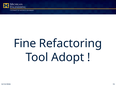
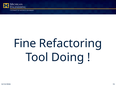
Adopt: Adopt -> Doing
